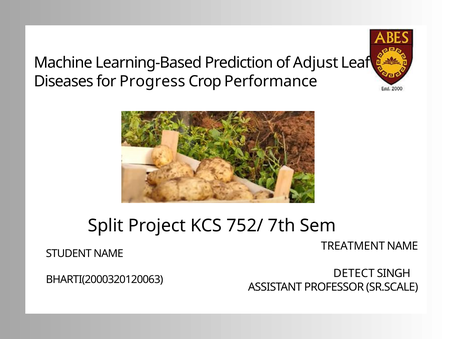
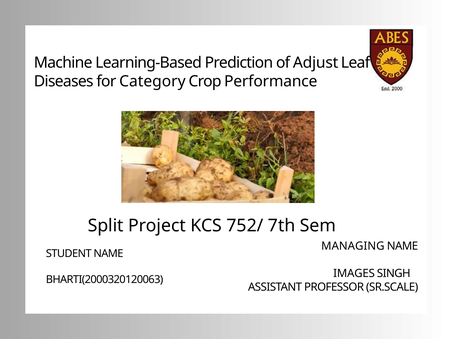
Progress: Progress -> Category
TREATMENT: TREATMENT -> MANAGING
DETECT: DETECT -> IMAGES
